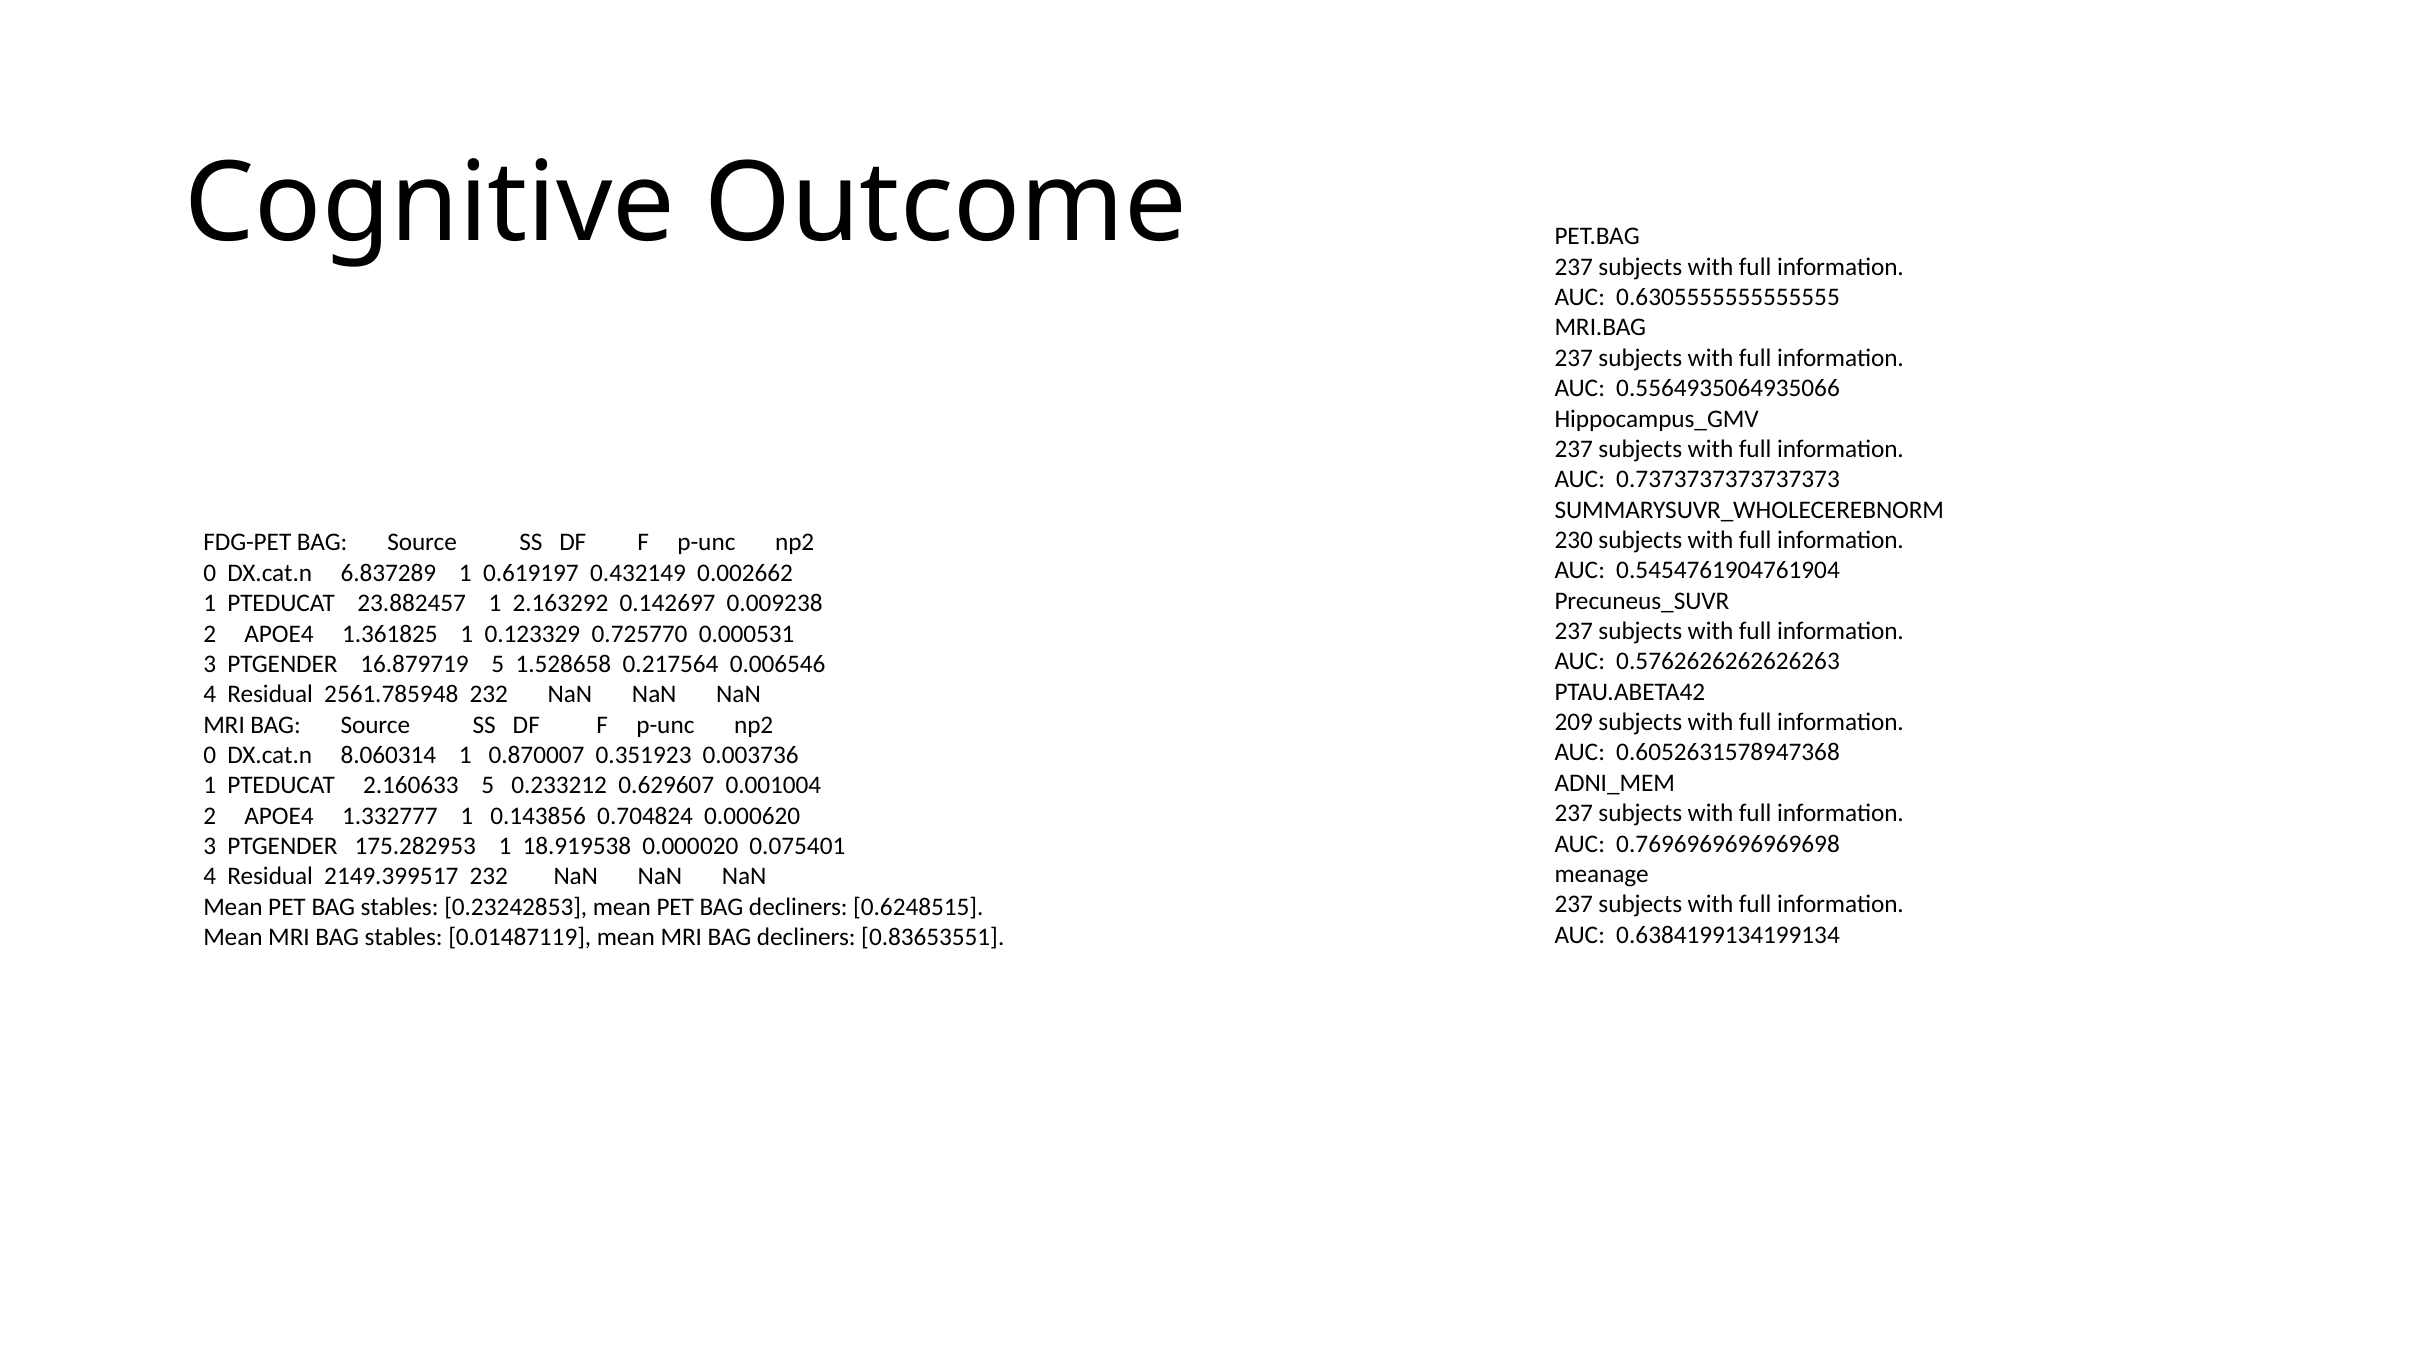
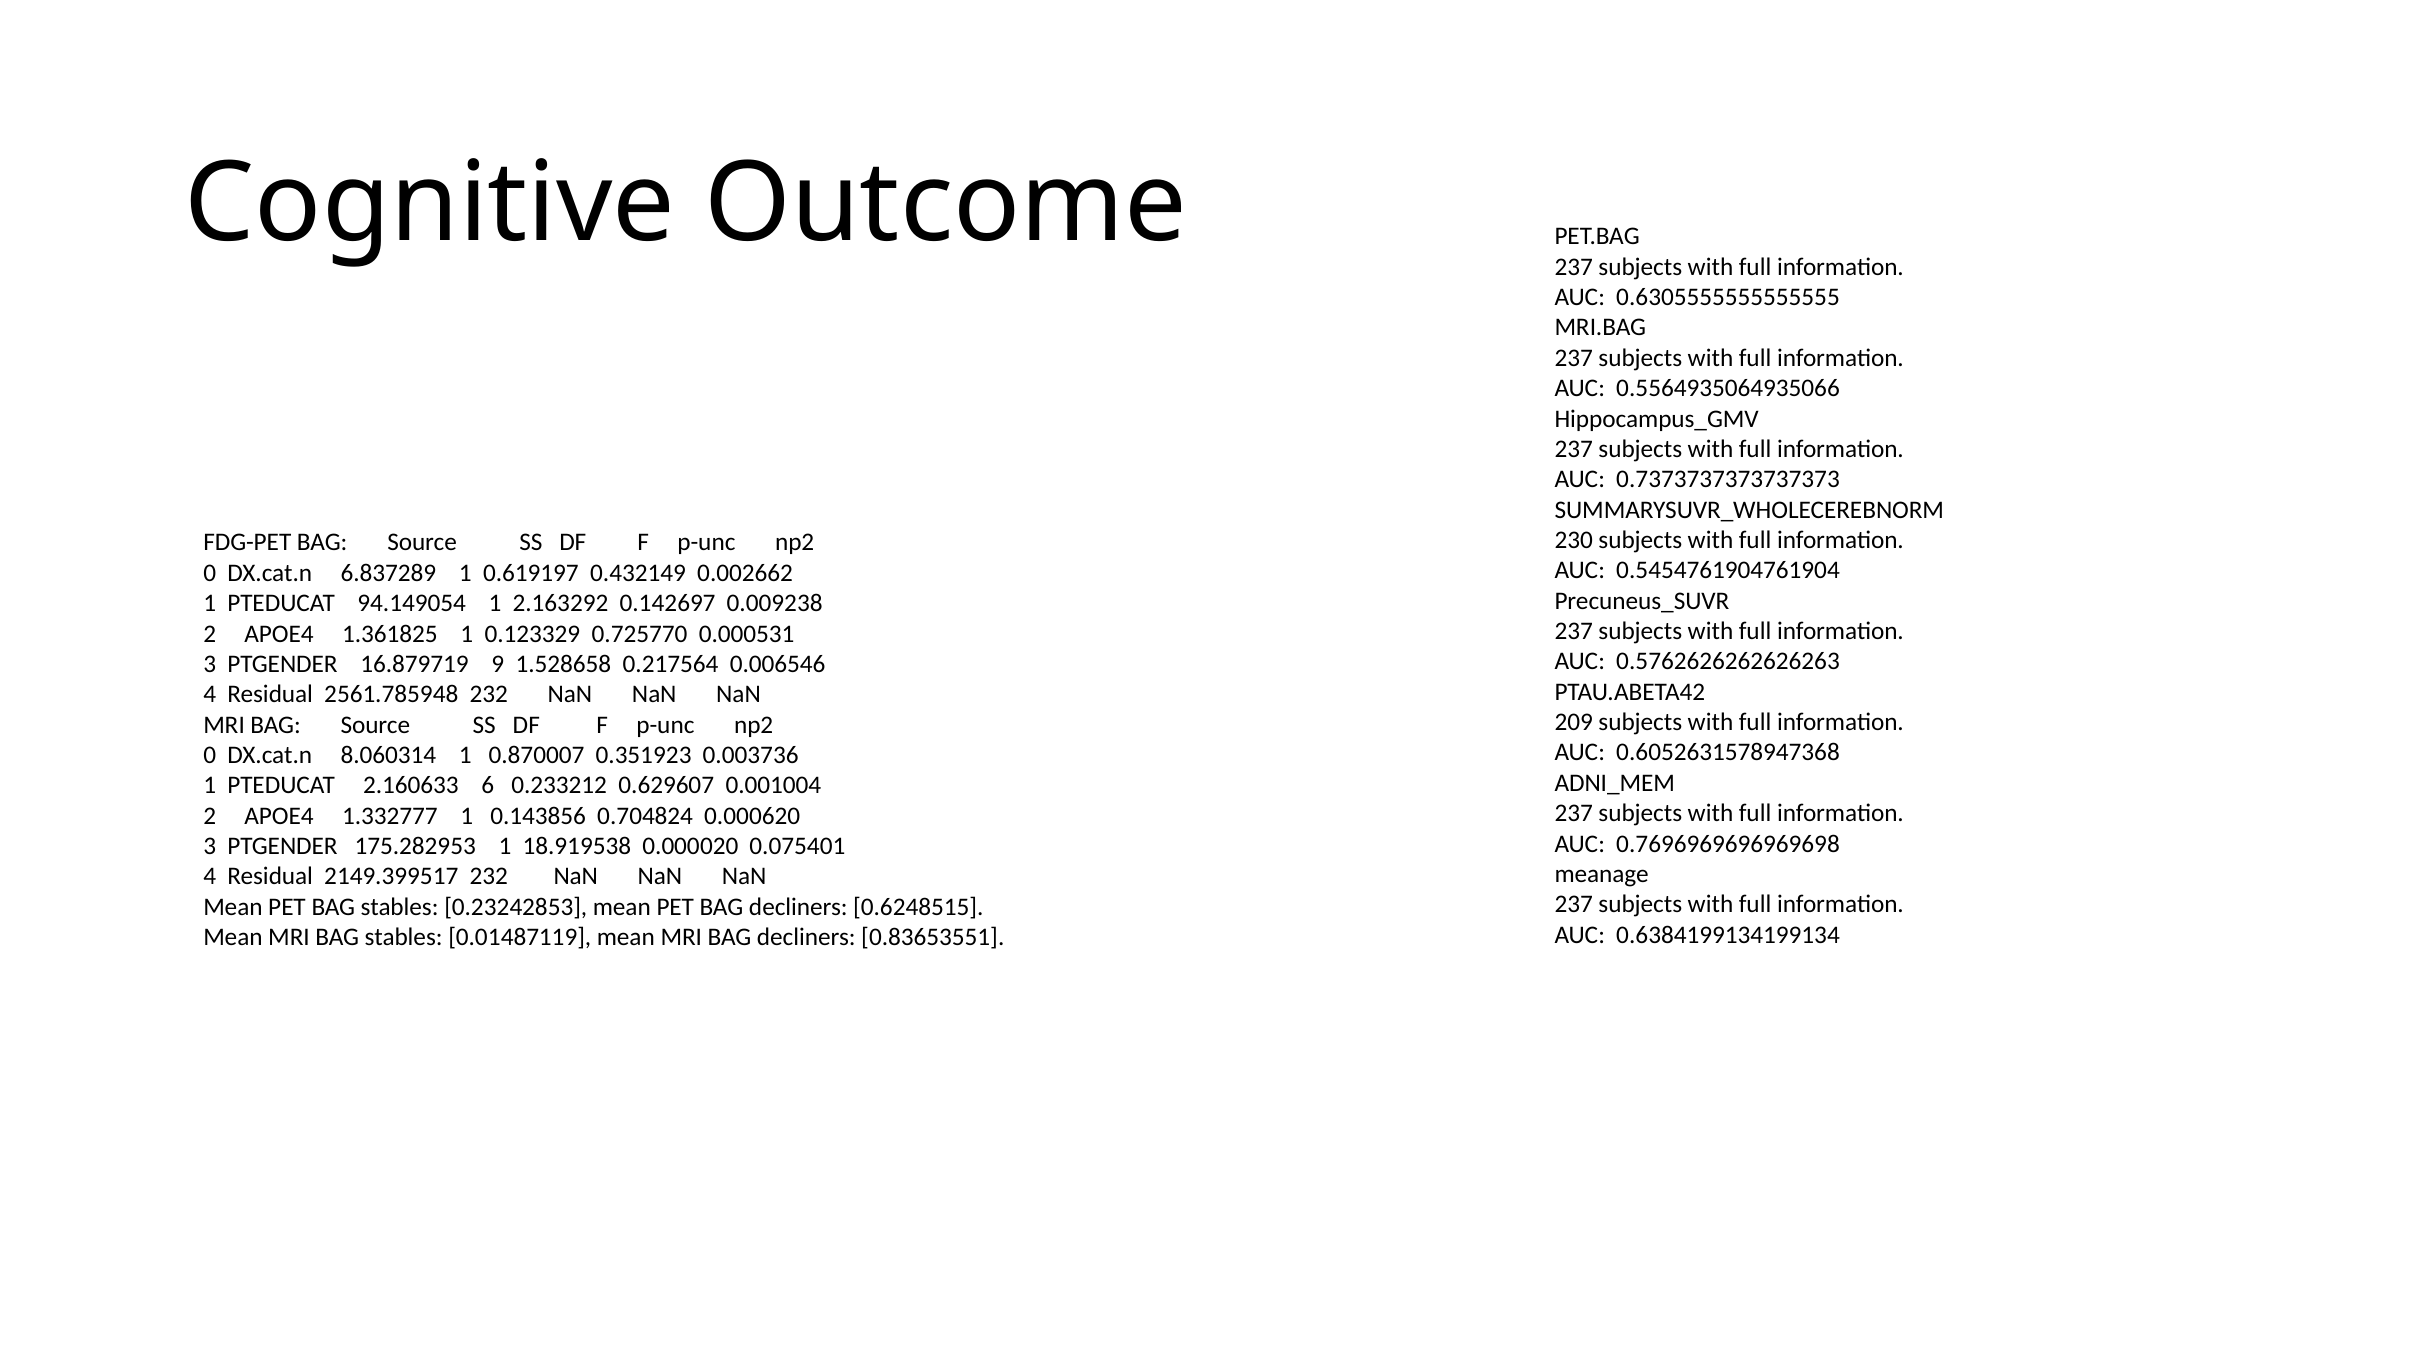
23.882457: 23.882457 -> 94.149054
16.879719 5: 5 -> 9
2.160633 5: 5 -> 6
